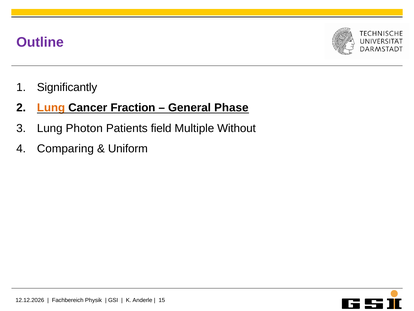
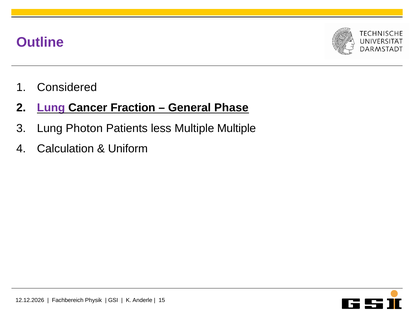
Significantly: Significantly -> Considered
Lung at (51, 108) colour: orange -> purple
field: field -> less
Multiple Without: Without -> Multiple
Comparing: Comparing -> Calculation
